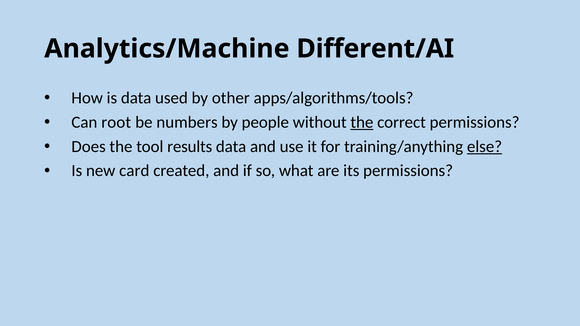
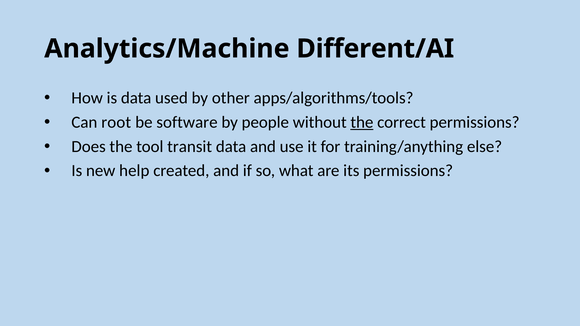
numbers: numbers -> software
results: results -> transit
else underline: present -> none
card: card -> help
